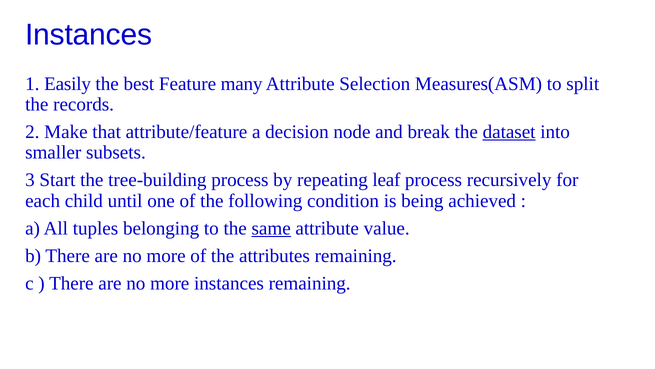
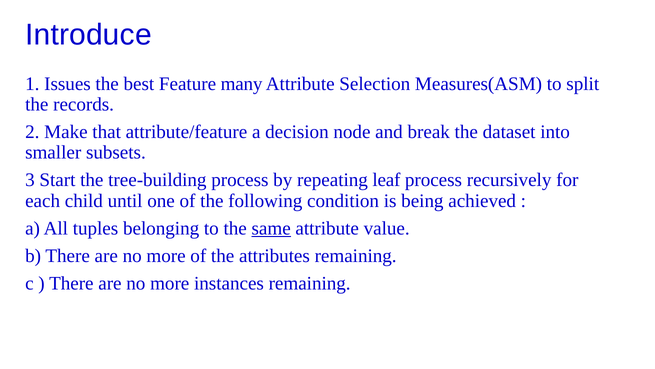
Instances at (89, 35): Instances -> Introduce
Easily: Easily -> Issues
dataset underline: present -> none
